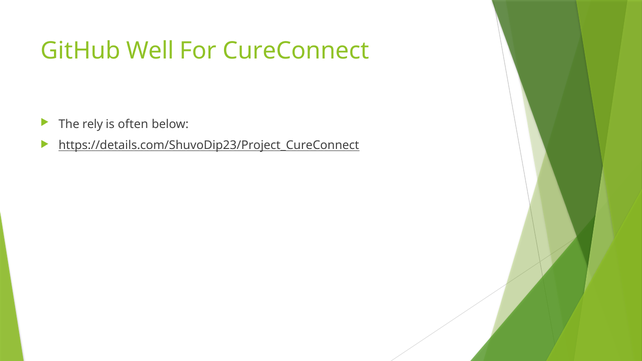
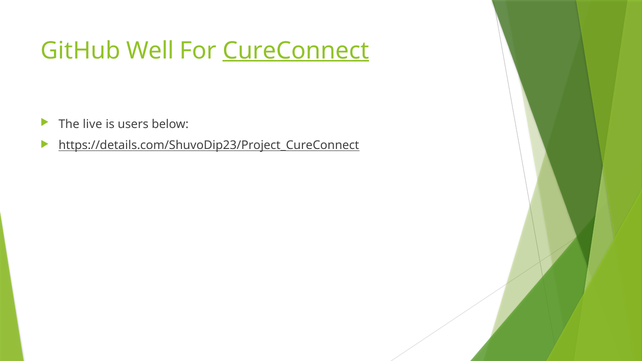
CureConnect underline: none -> present
rely: rely -> live
often: often -> users
